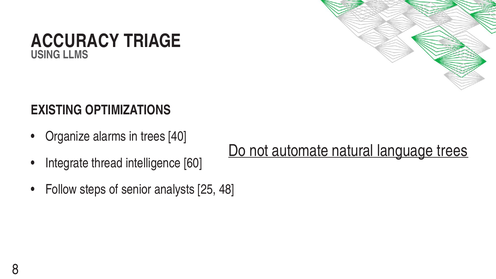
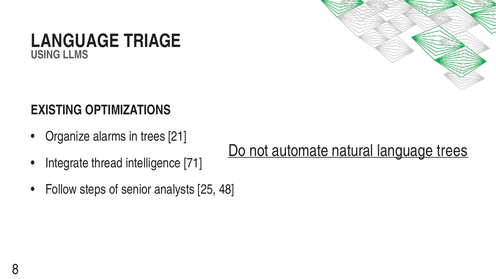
ACCURACY at (75, 41): ACCURACY -> LANGUAGE
40: 40 -> 21
60: 60 -> 71
